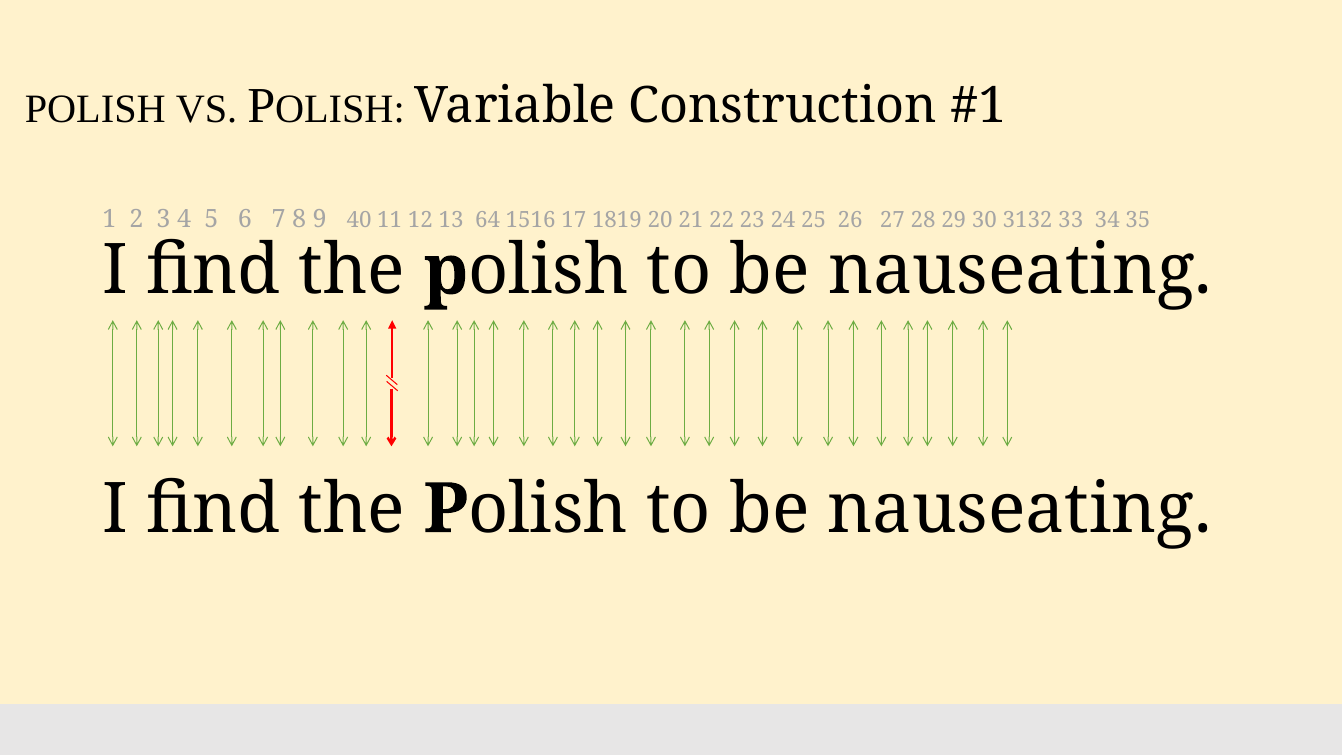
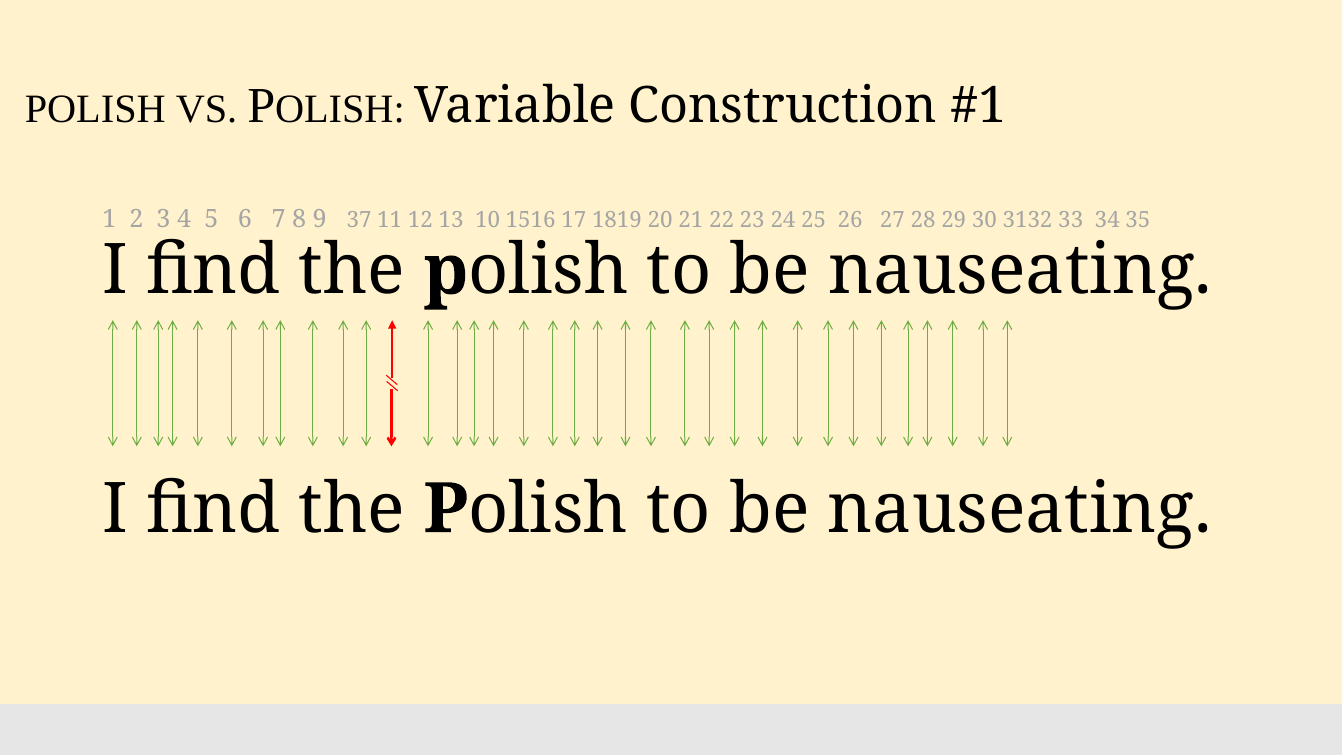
40: 40 -> 37
64: 64 -> 10
